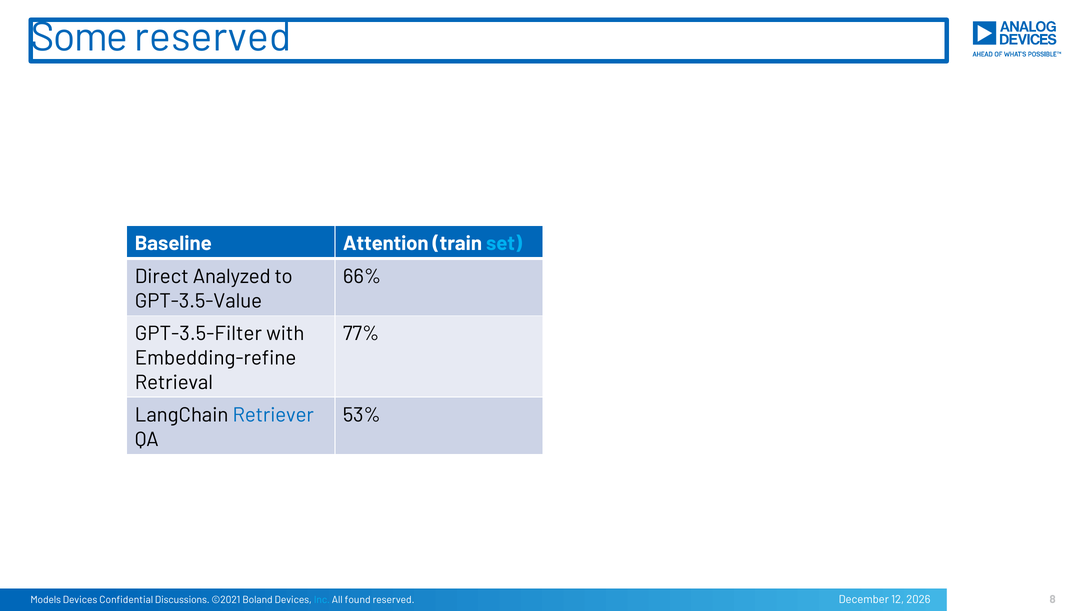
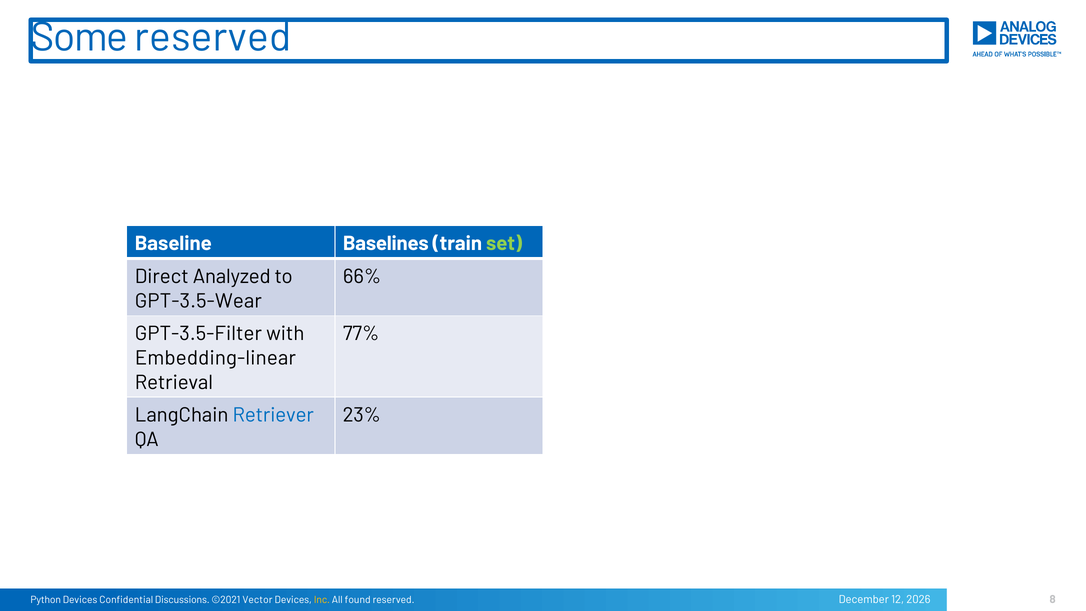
Attention: Attention -> Baselines
set colour: light blue -> light green
GPT-3.5-Value: GPT-3.5-Value -> GPT-3.5-Wear
Embedding-refine: Embedding-refine -> Embedding-linear
53%: 53% -> 23%
Models: Models -> Python
Boland: Boland -> Vector
Inc colour: light blue -> yellow
